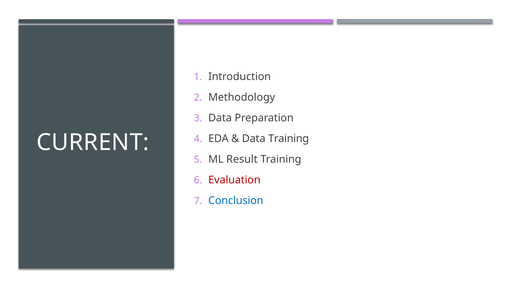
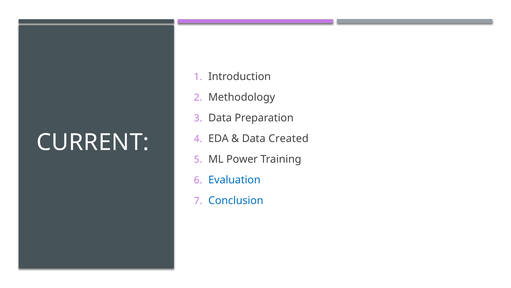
Data Training: Training -> Created
Result: Result -> Power
Evaluation colour: red -> blue
